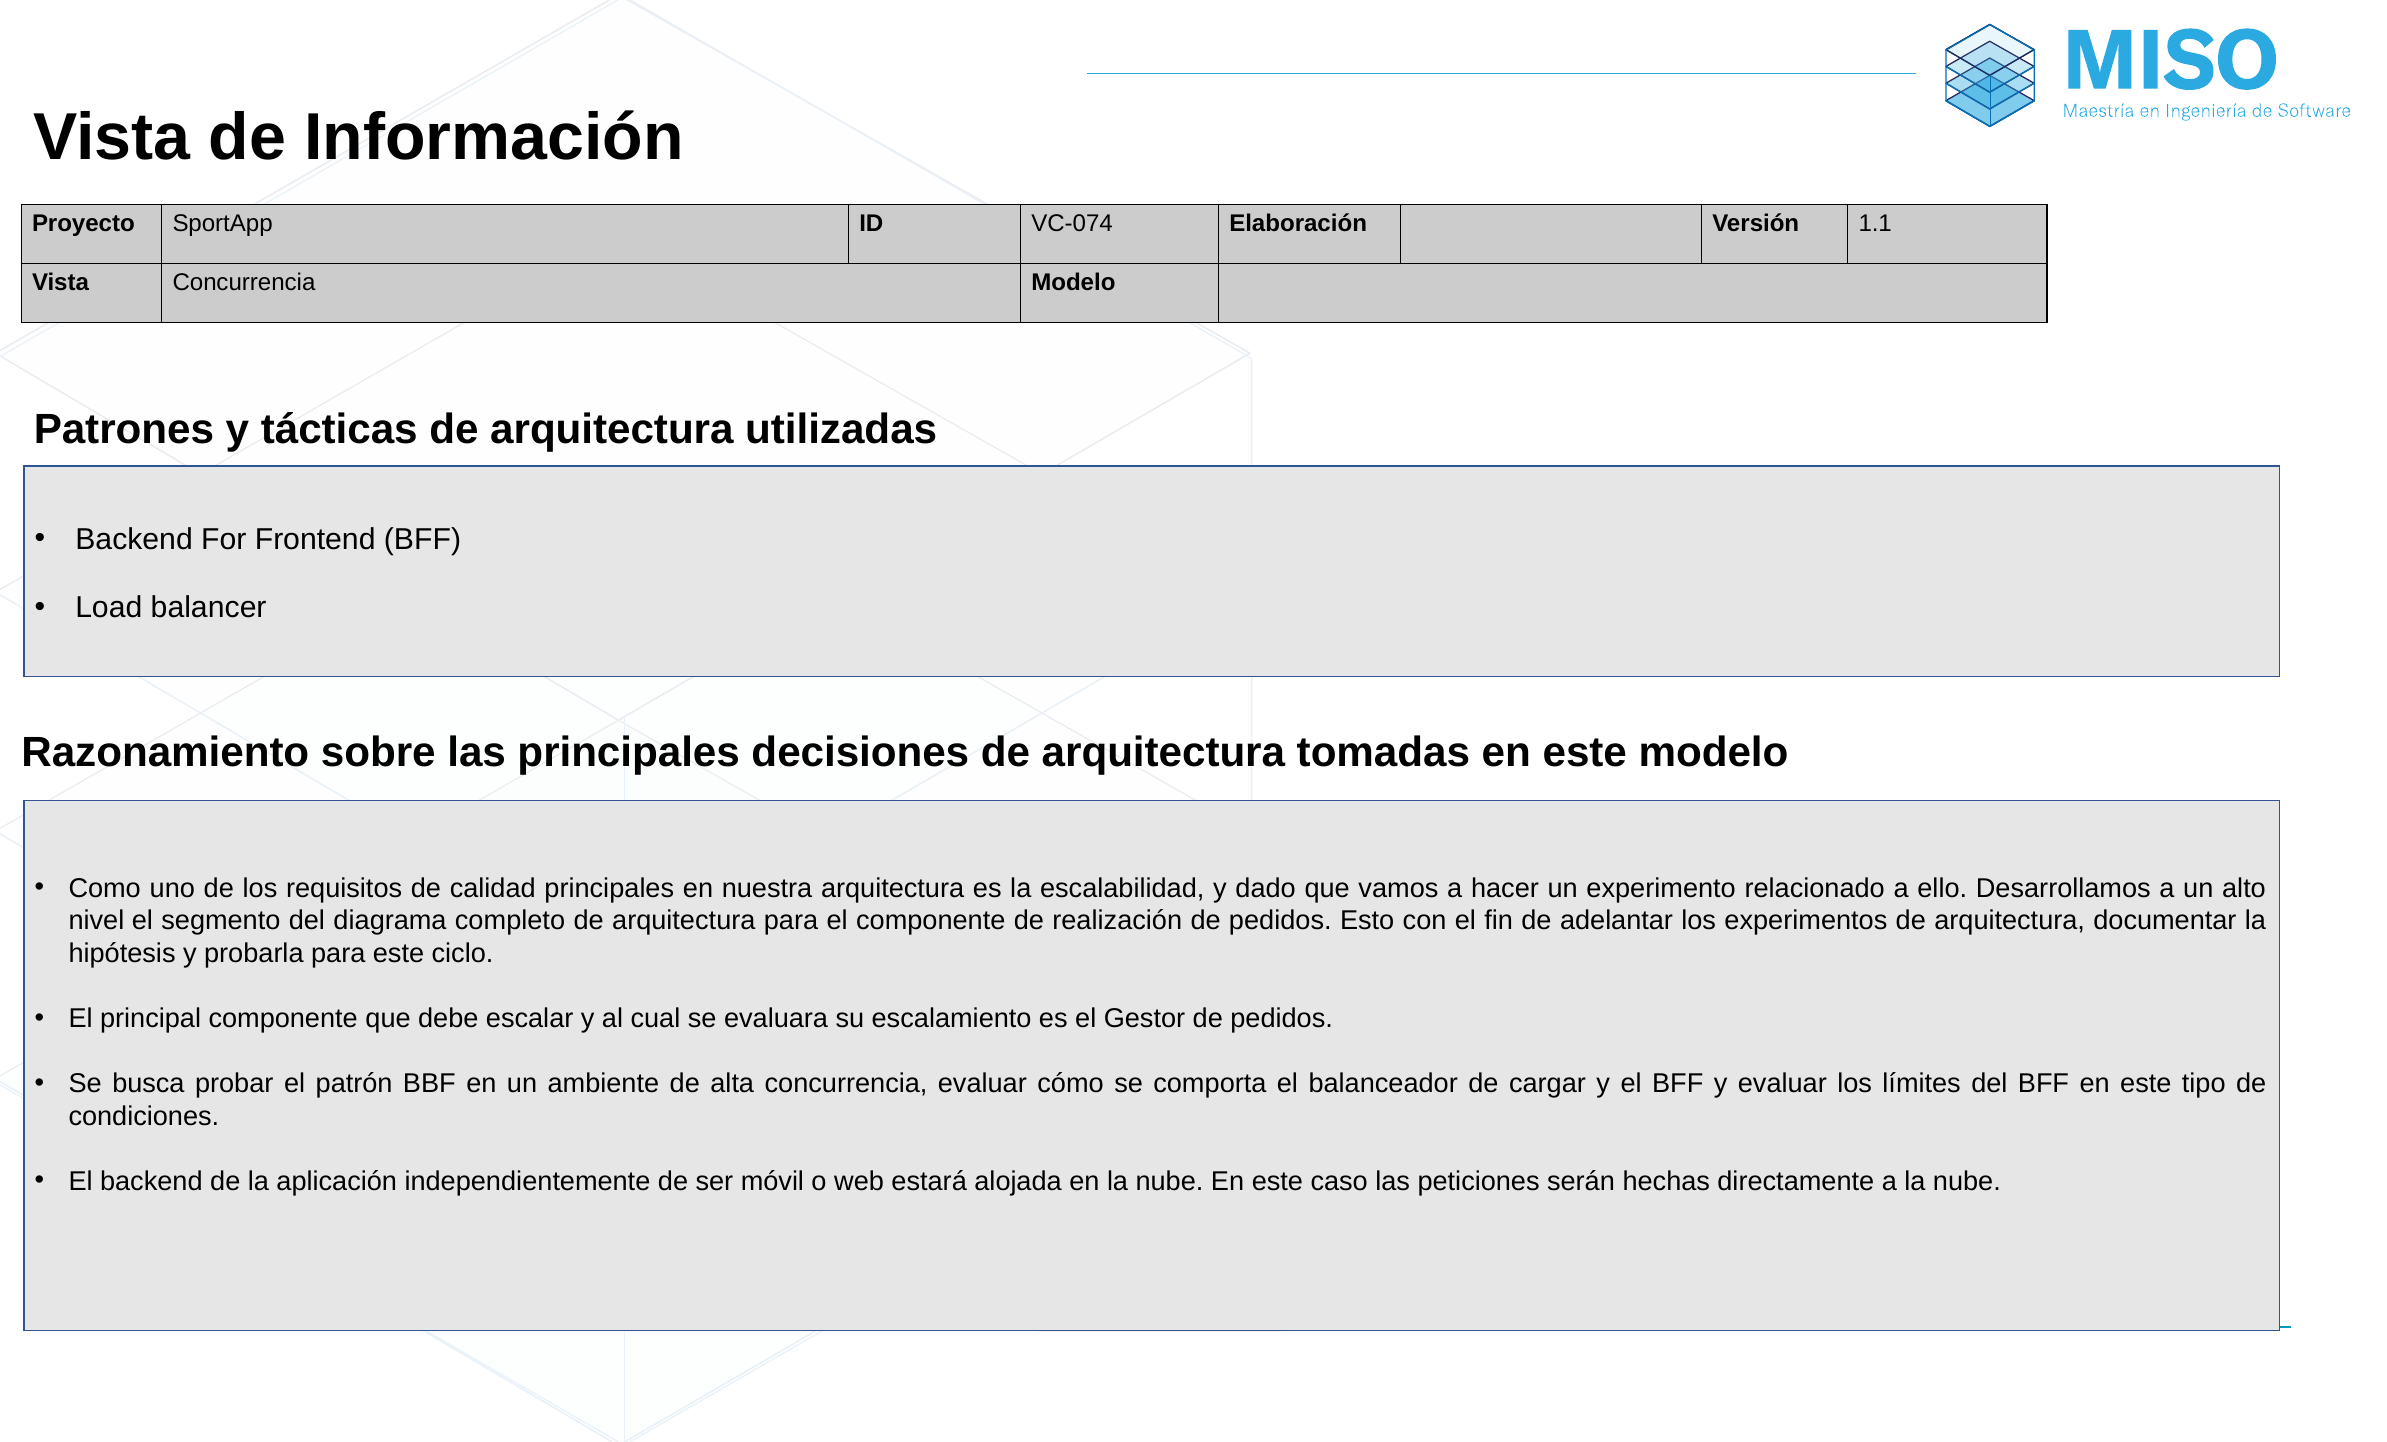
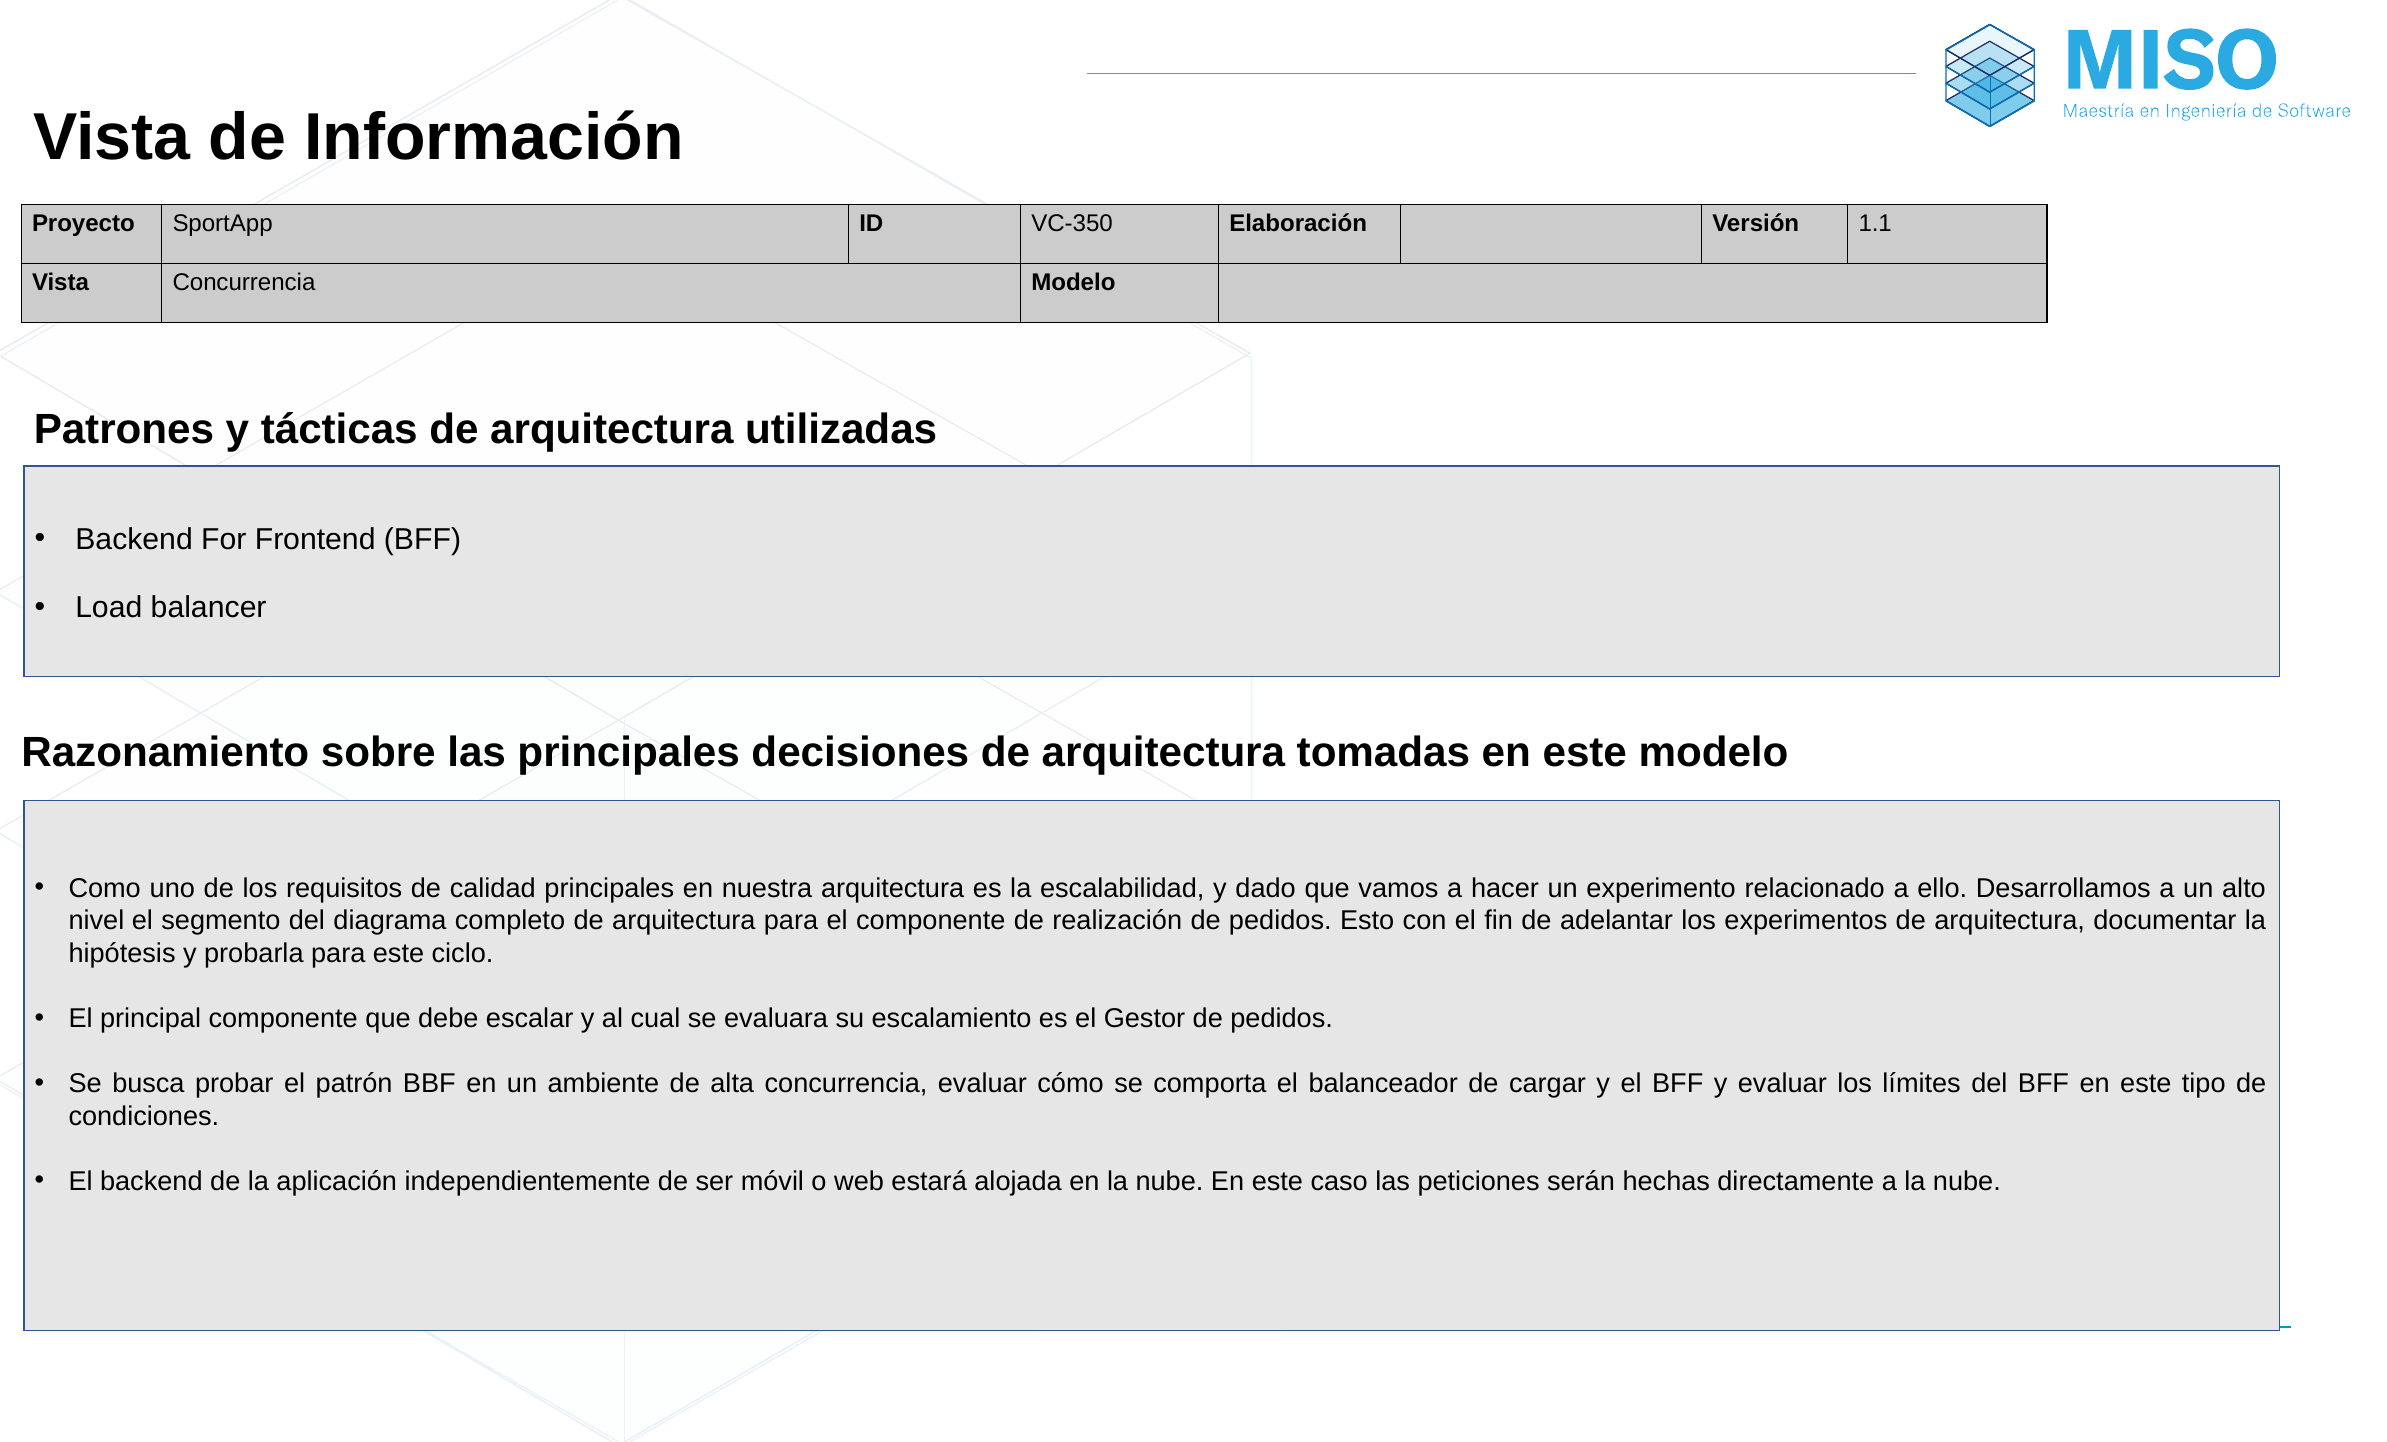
VC-074: VC-074 -> VC-350
